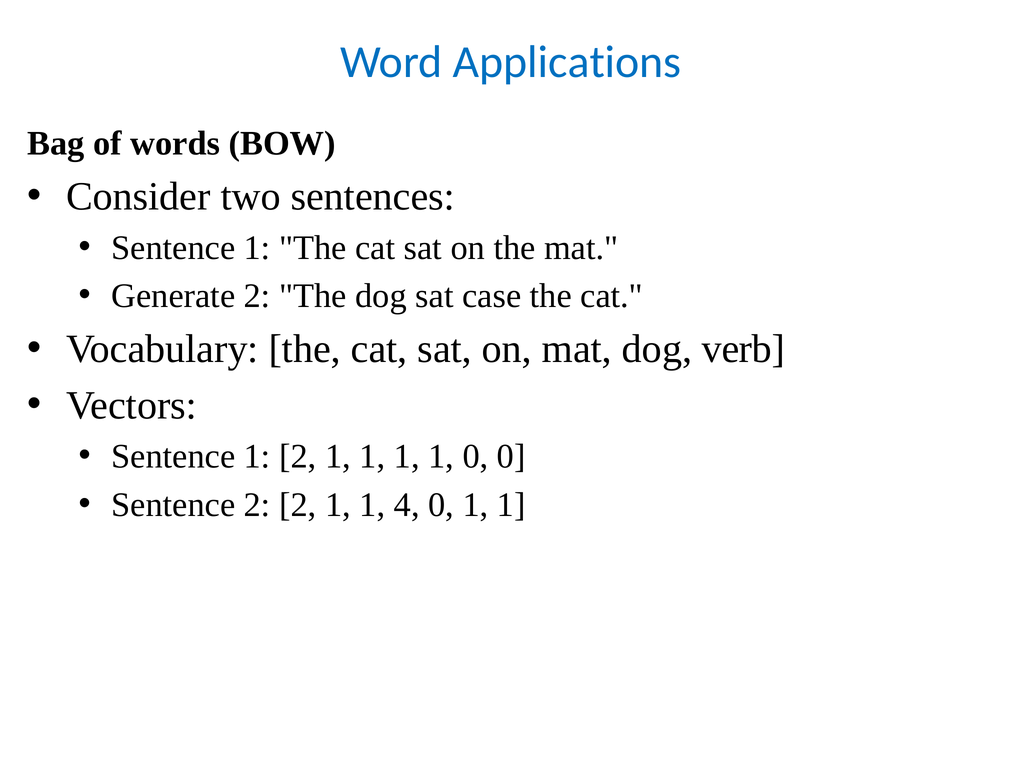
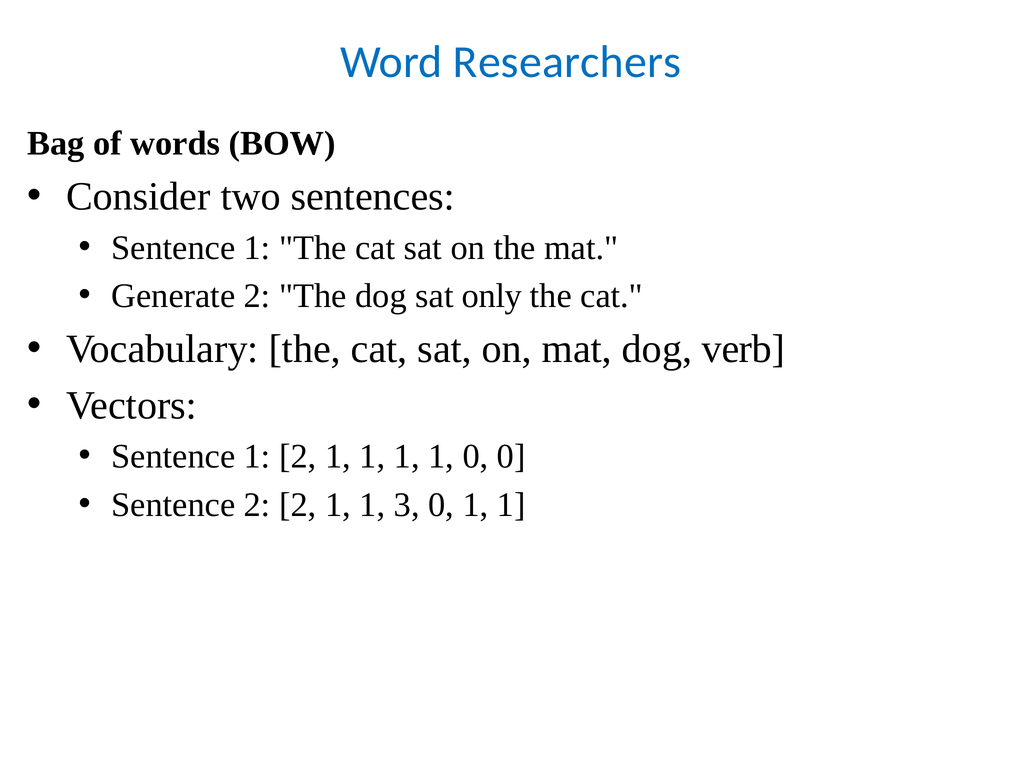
Applications: Applications -> Researchers
case: case -> only
4: 4 -> 3
